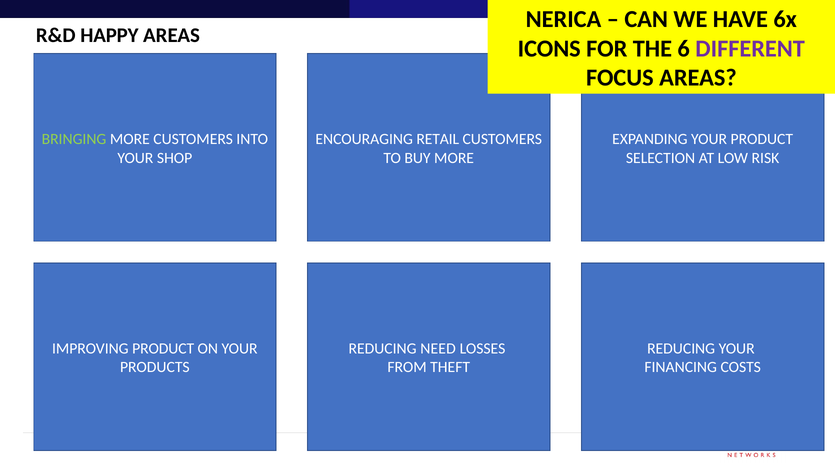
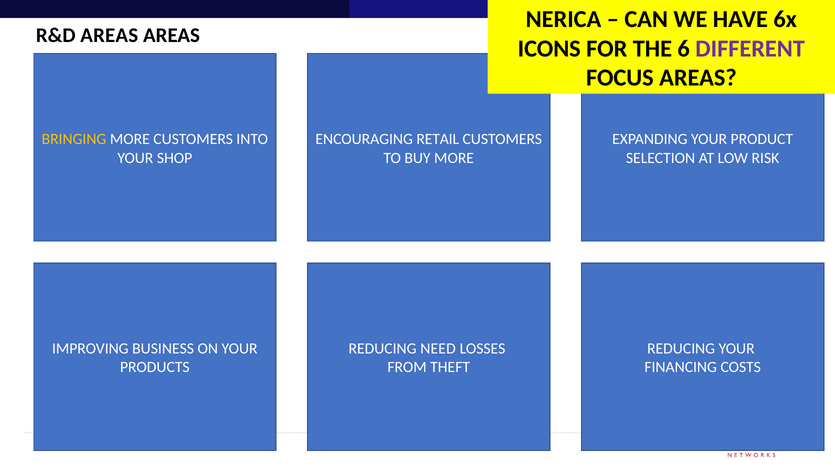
R&D HAPPY: HAPPY -> AREAS
BRINGING colour: light green -> yellow
IMPROVING PRODUCT: PRODUCT -> BUSINESS
